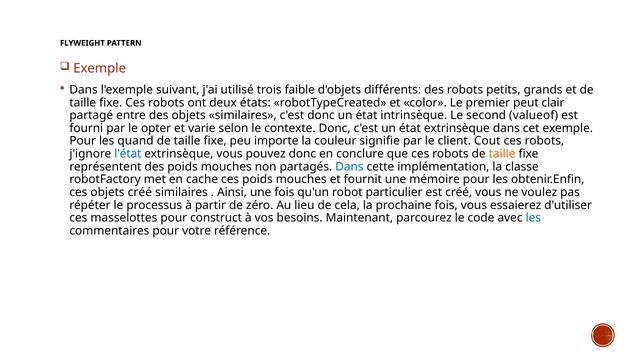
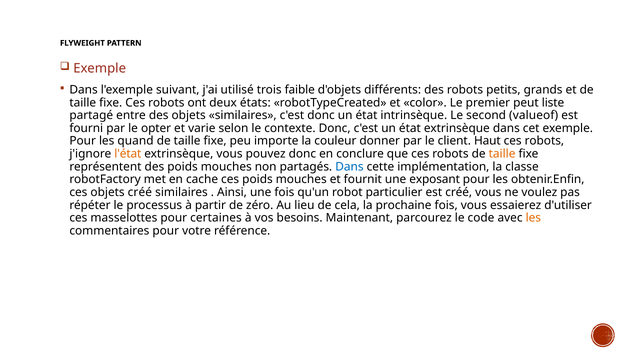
clair: clair -> liste
signifie: signifie -> donner
Cout: Cout -> Haut
l'état colour: blue -> orange
mémoire: mémoire -> exposant
construct: construct -> certaines
les at (533, 218) colour: blue -> orange
